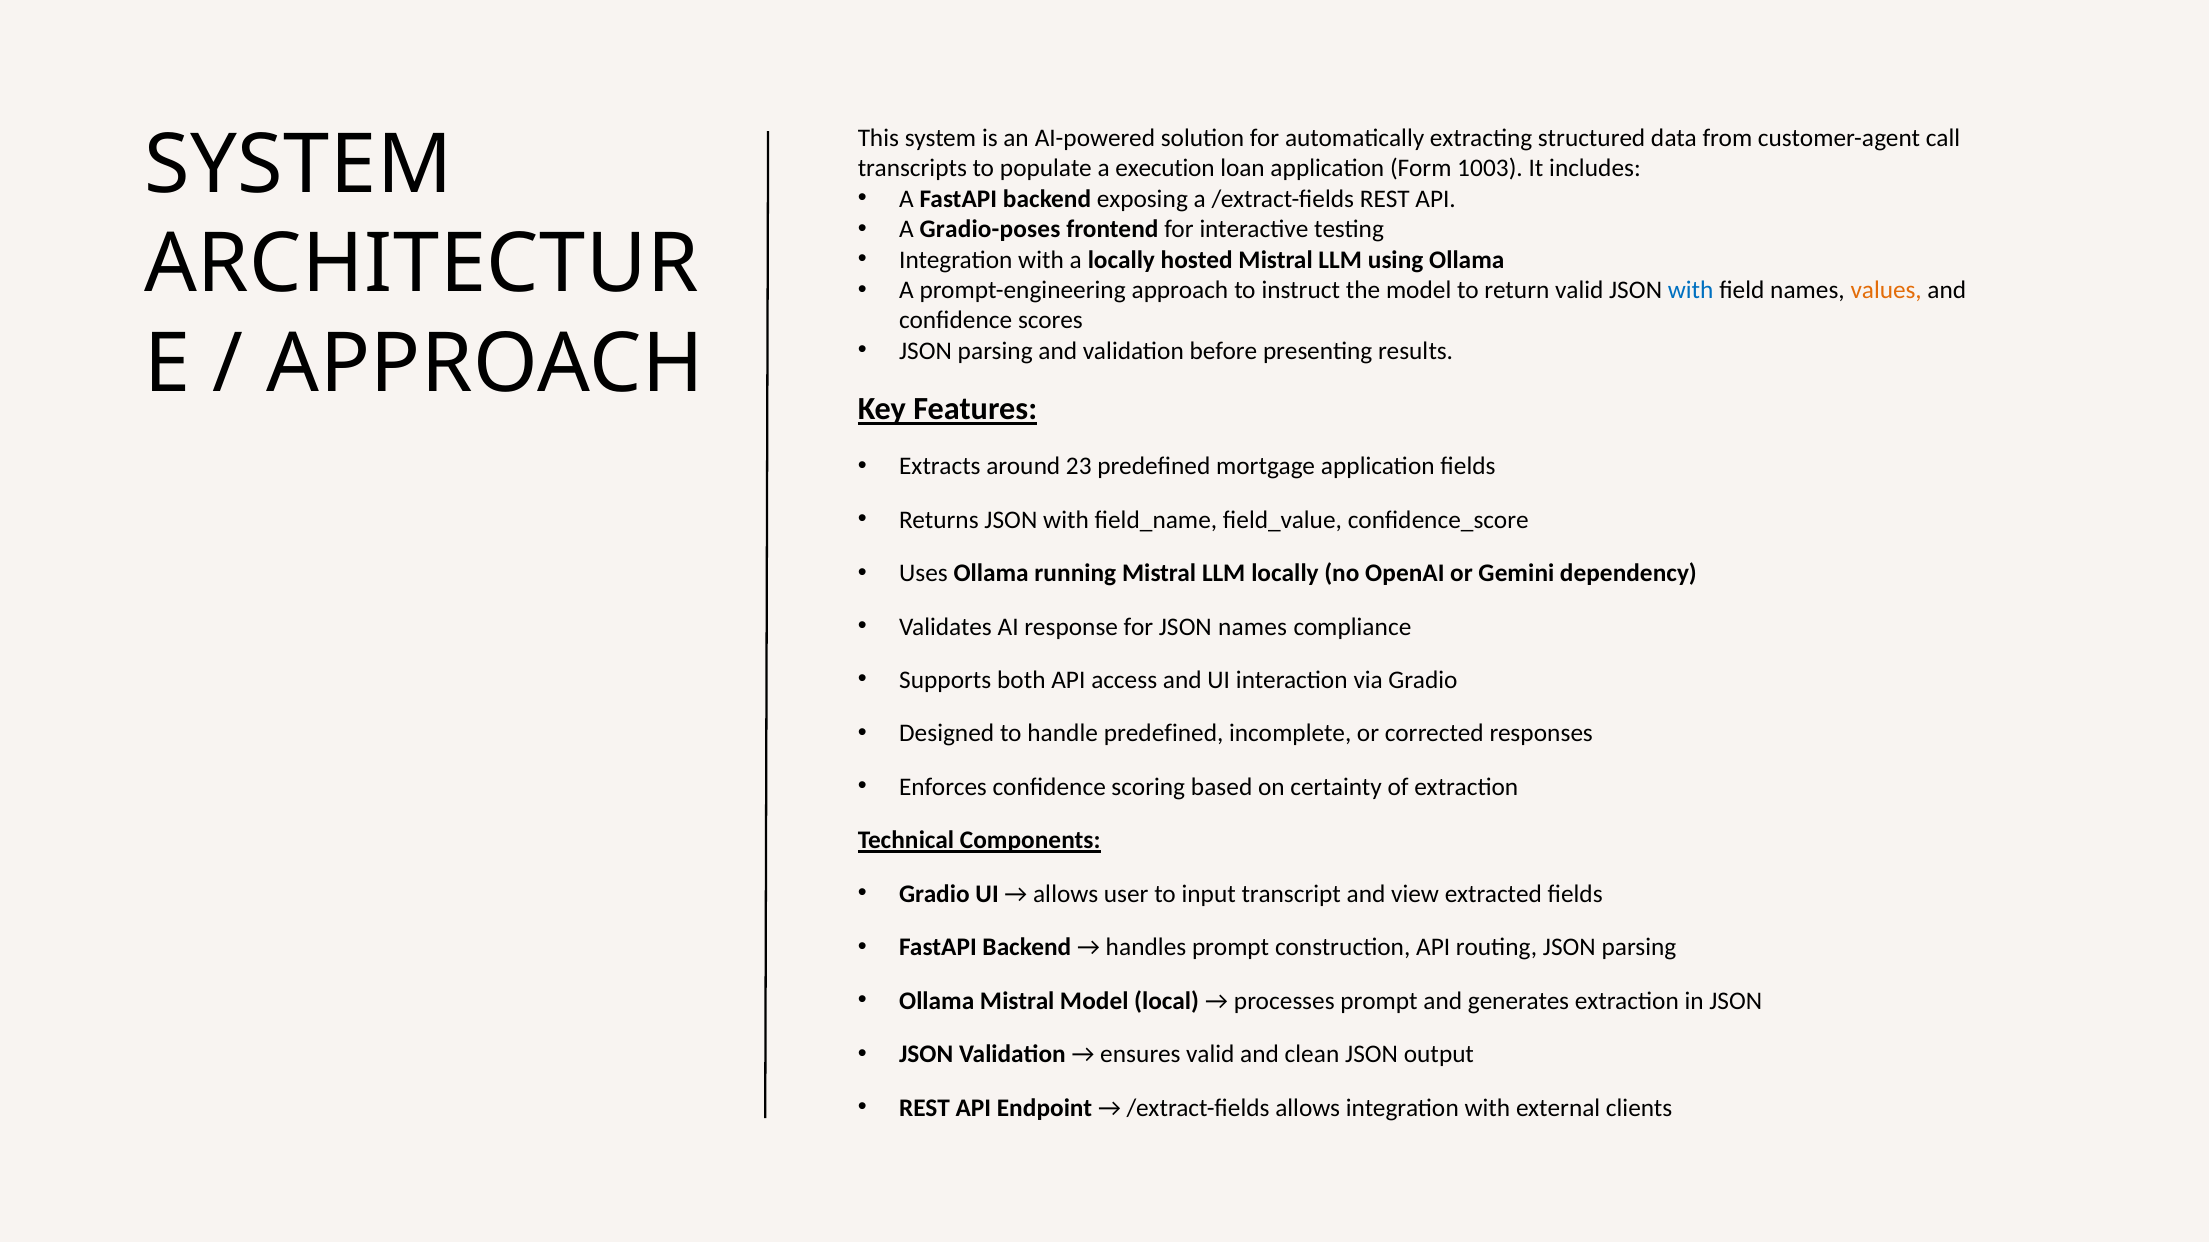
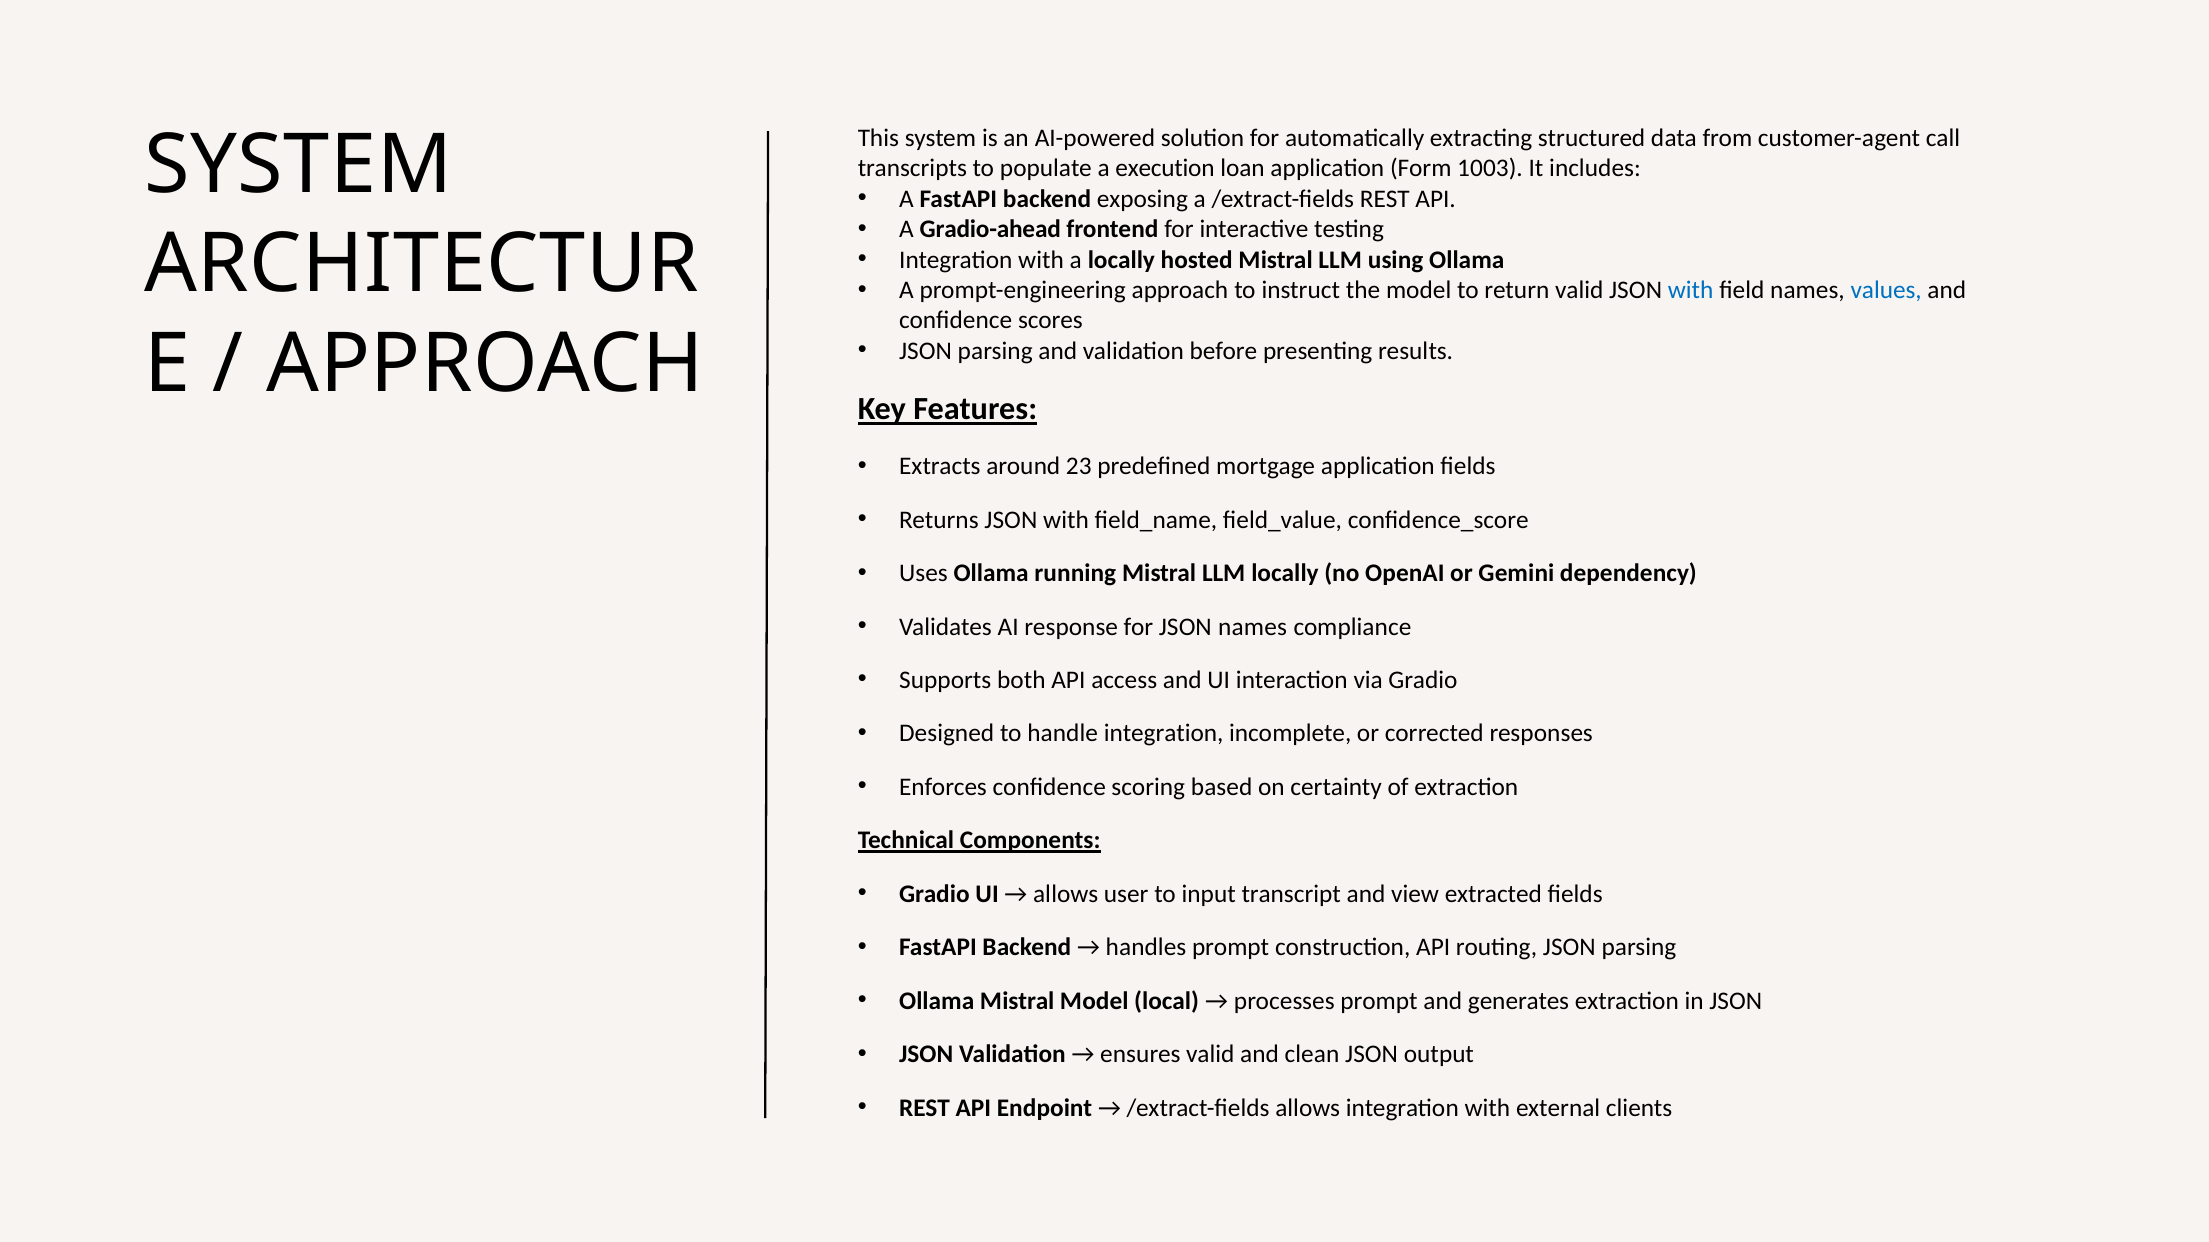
Gradio-poses: Gradio-poses -> Gradio-ahead
values colour: orange -> blue
handle predefined: predefined -> integration
